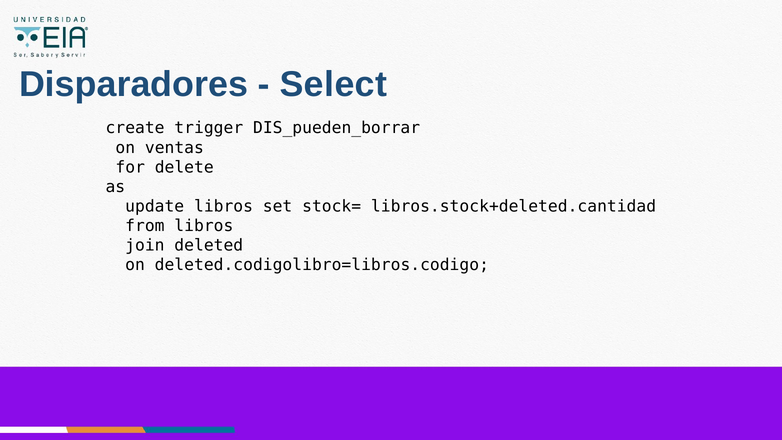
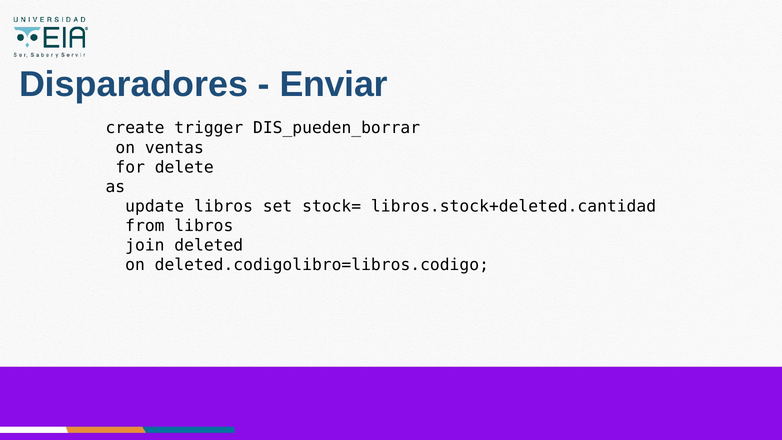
Select: Select -> Enviar
